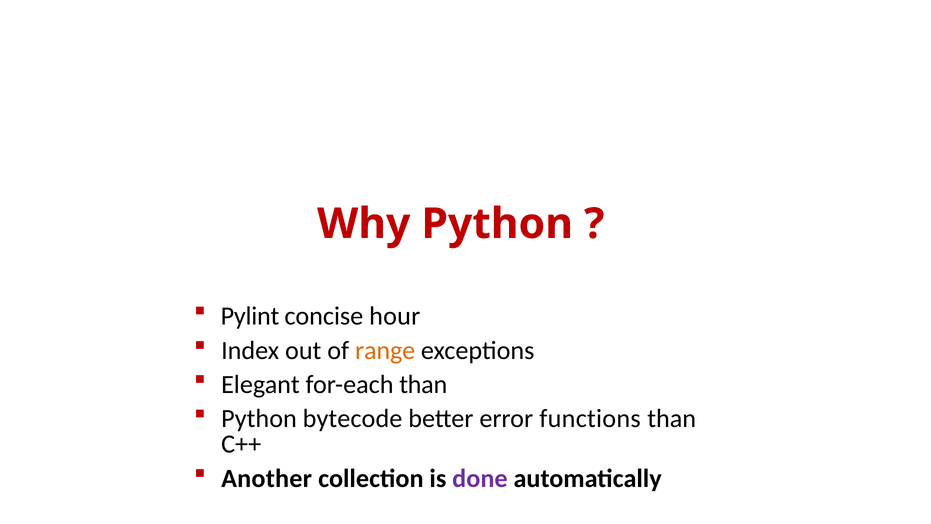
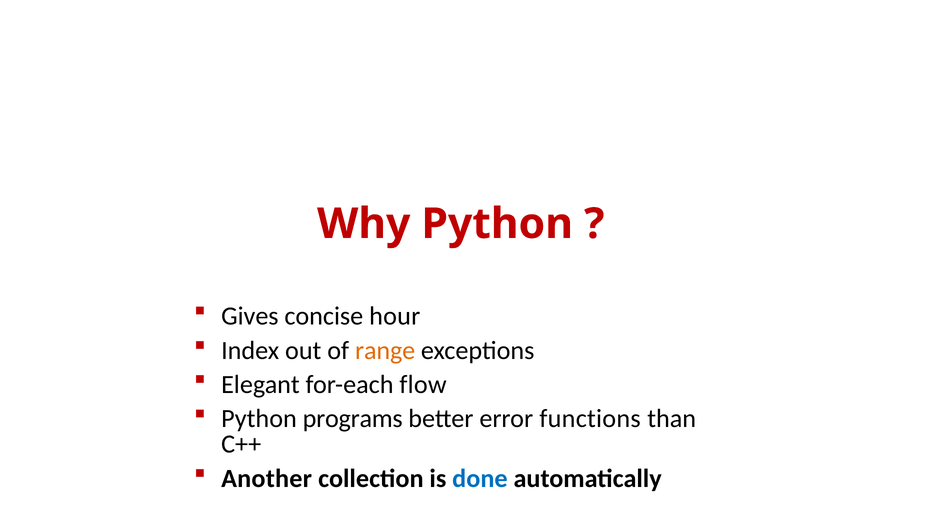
Pylint: Pylint -> Gives
for-each than: than -> flow
bytecode: bytecode -> programs
done colour: purple -> blue
